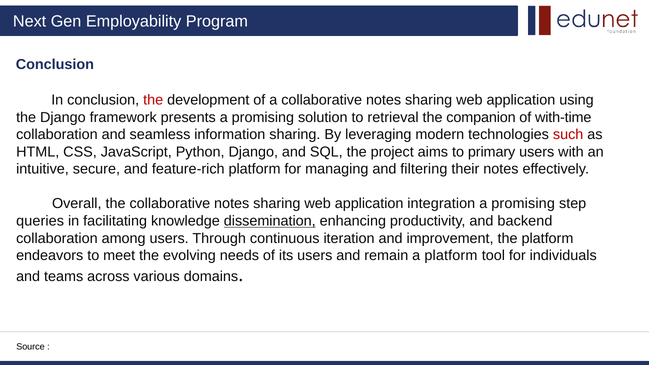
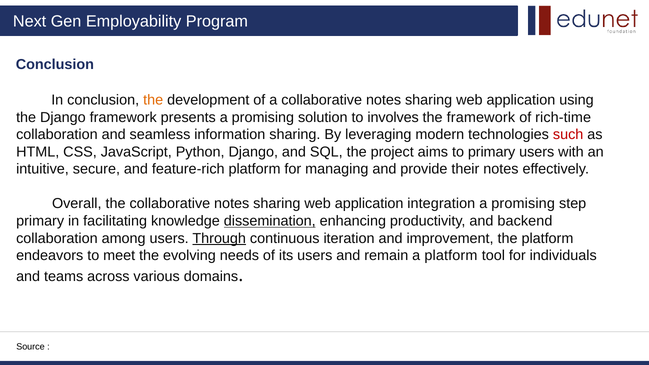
the at (153, 100) colour: red -> orange
retrieval: retrieval -> involves
the companion: companion -> framework
with-time: with-time -> rich-time
filtering: filtering -> provide
queries at (40, 221): queries -> primary
Through underline: none -> present
